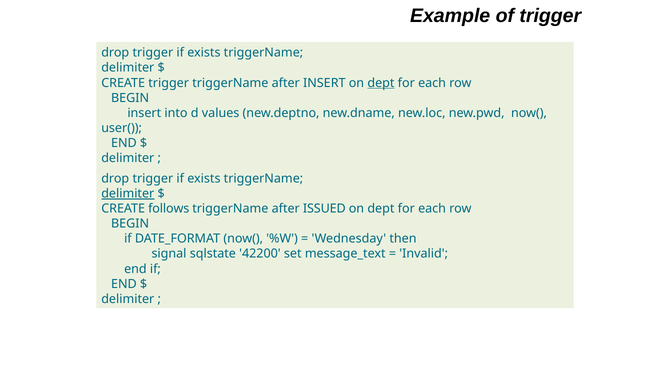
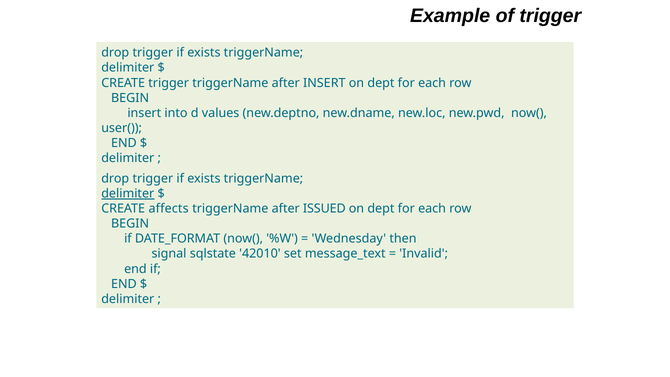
dept at (381, 83) underline: present -> none
follows: follows -> affects
42200: 42200 -> 42010
